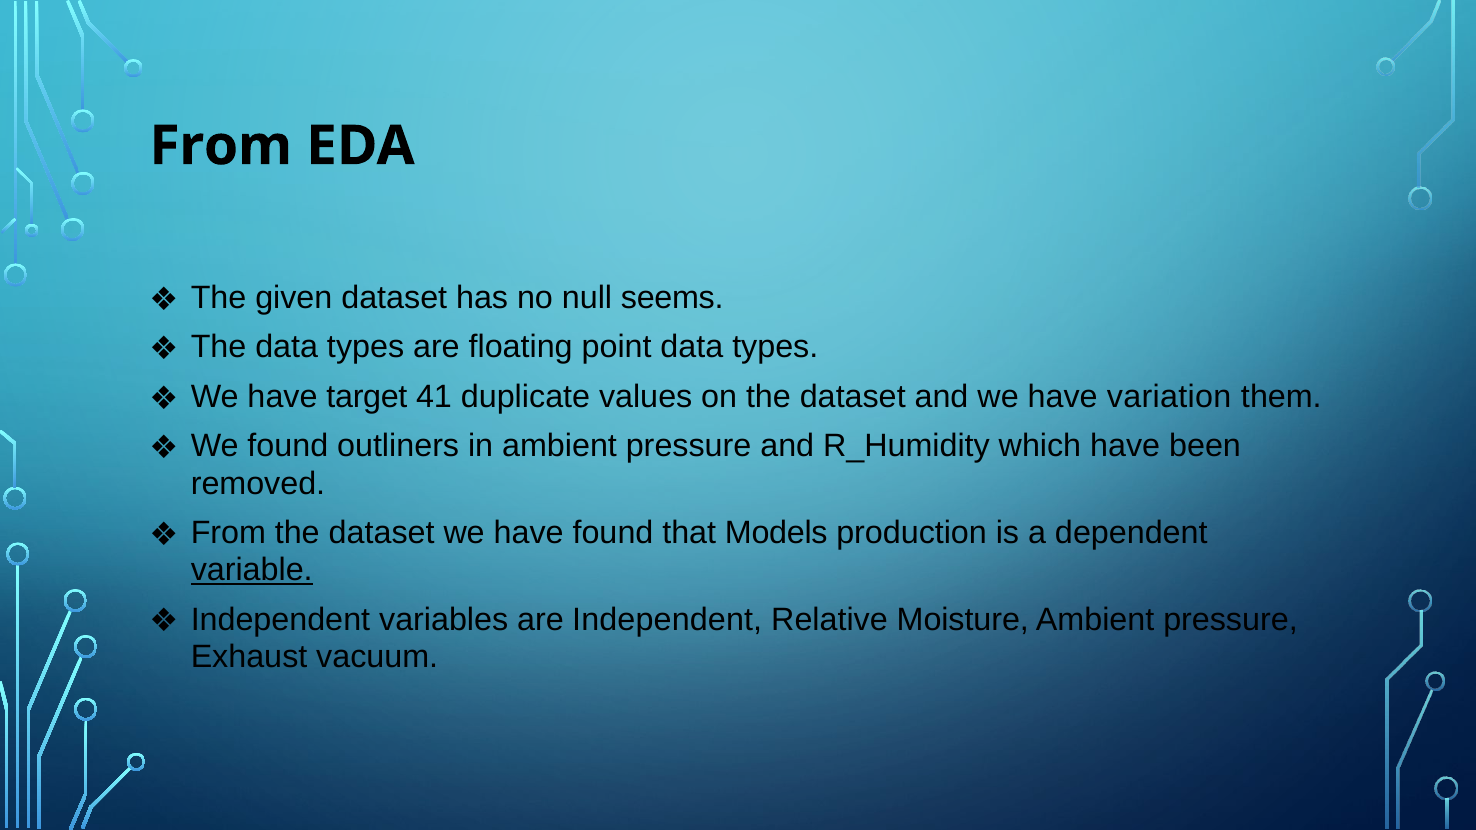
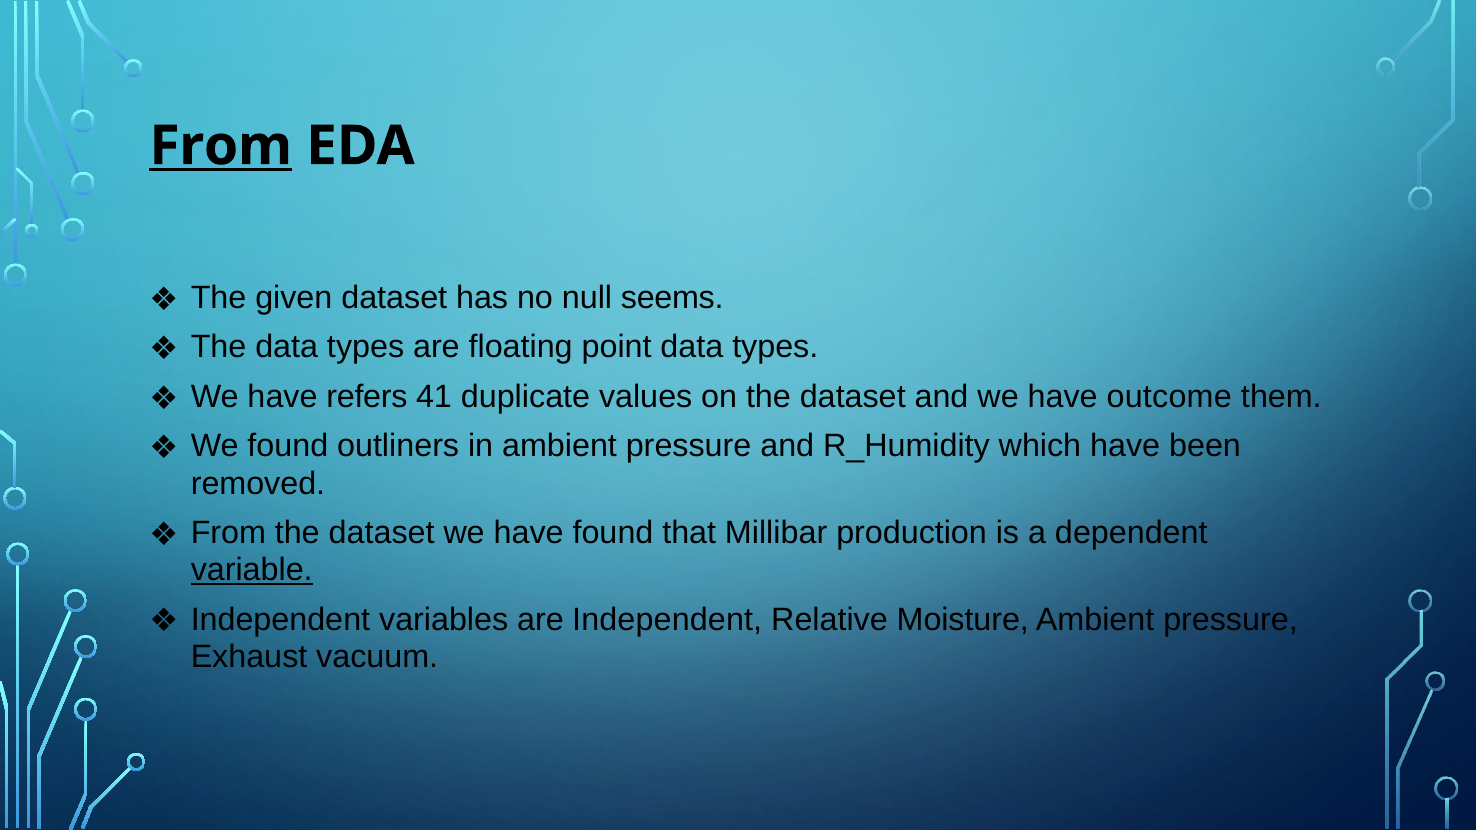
From at (221, 146) underline: none -> present
target: target -> refers
variation: variation -> outcome
Models: Models -> Millibar
